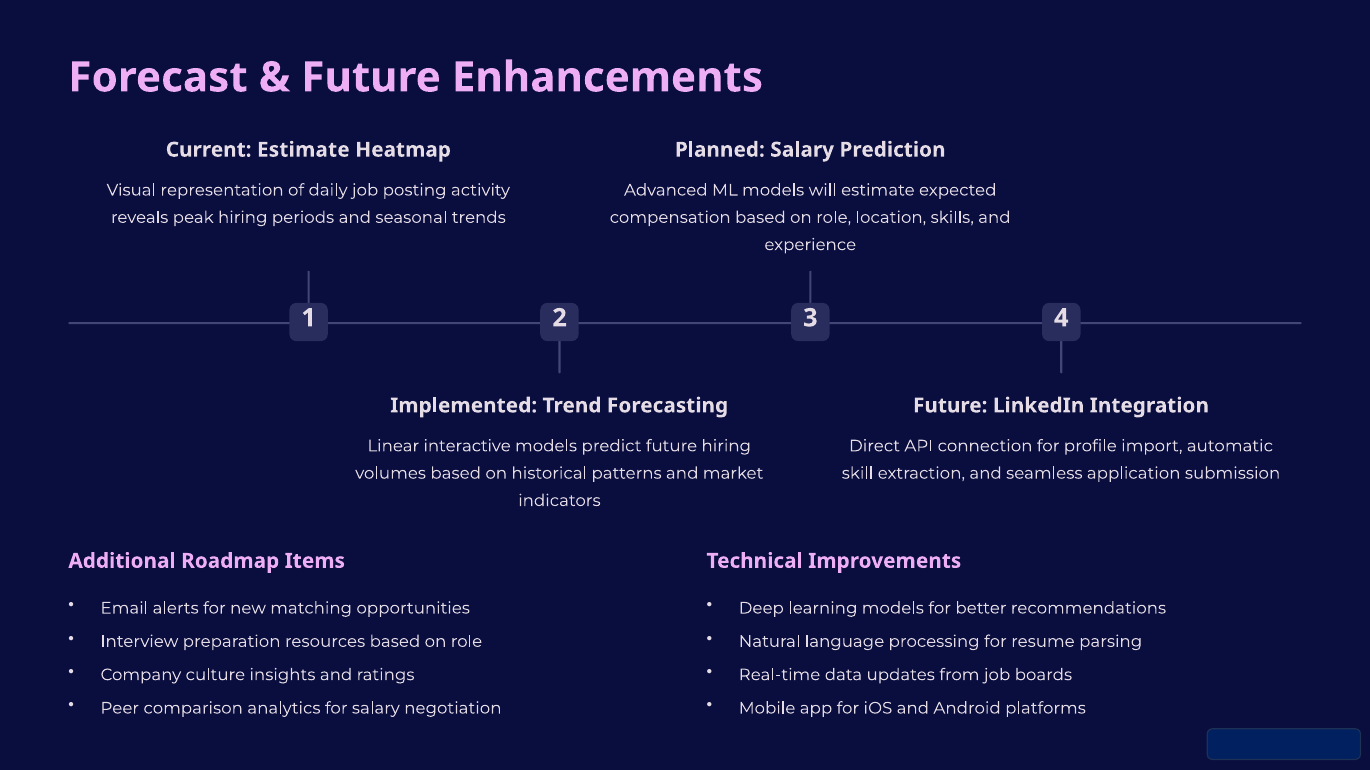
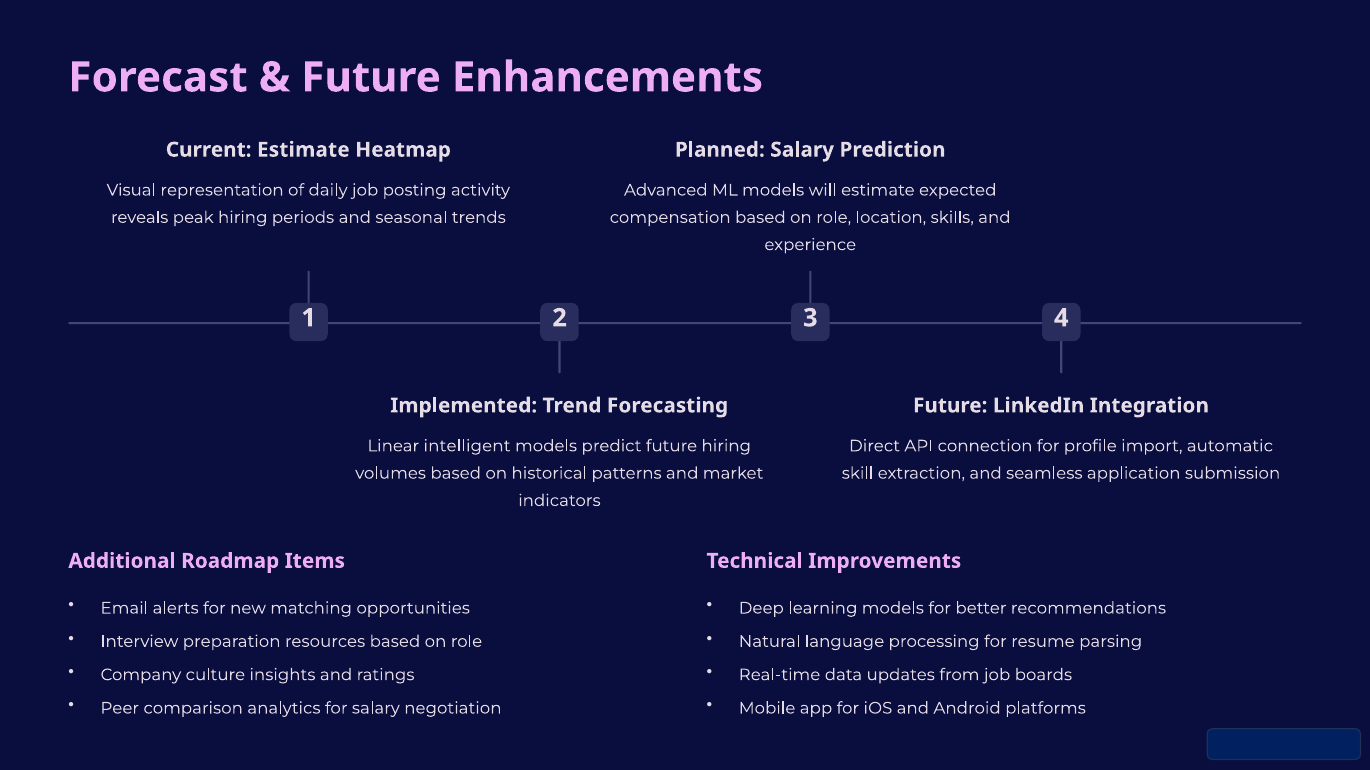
interactive: interactive -> intelligent
